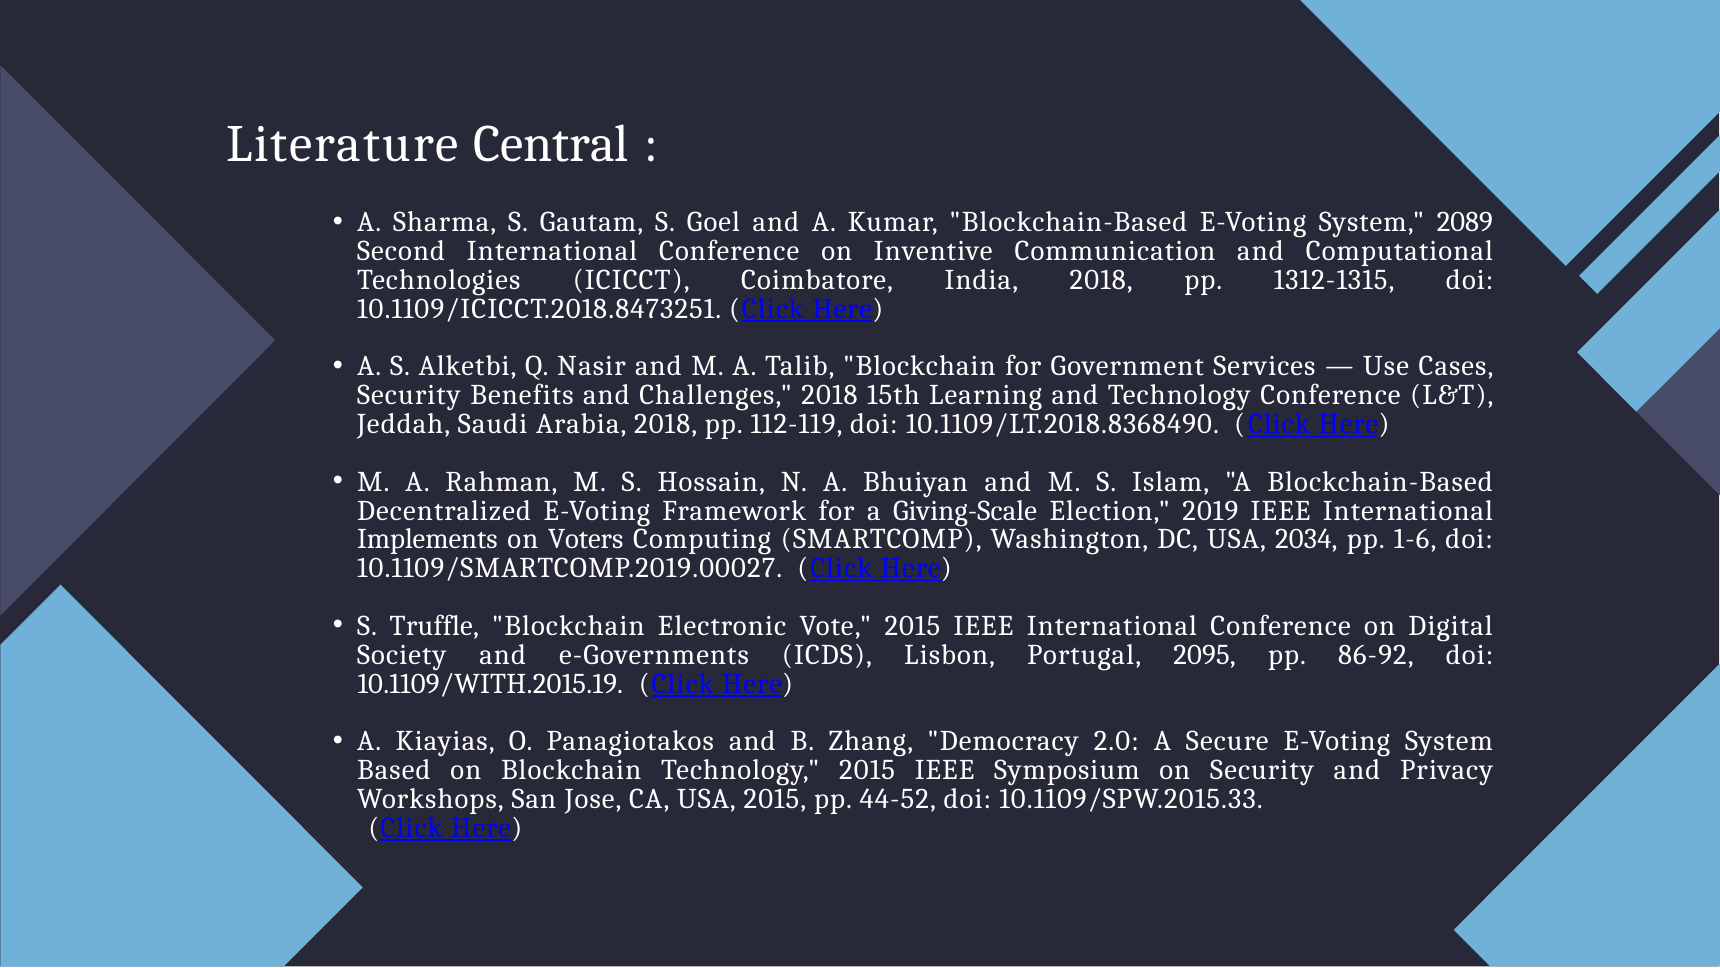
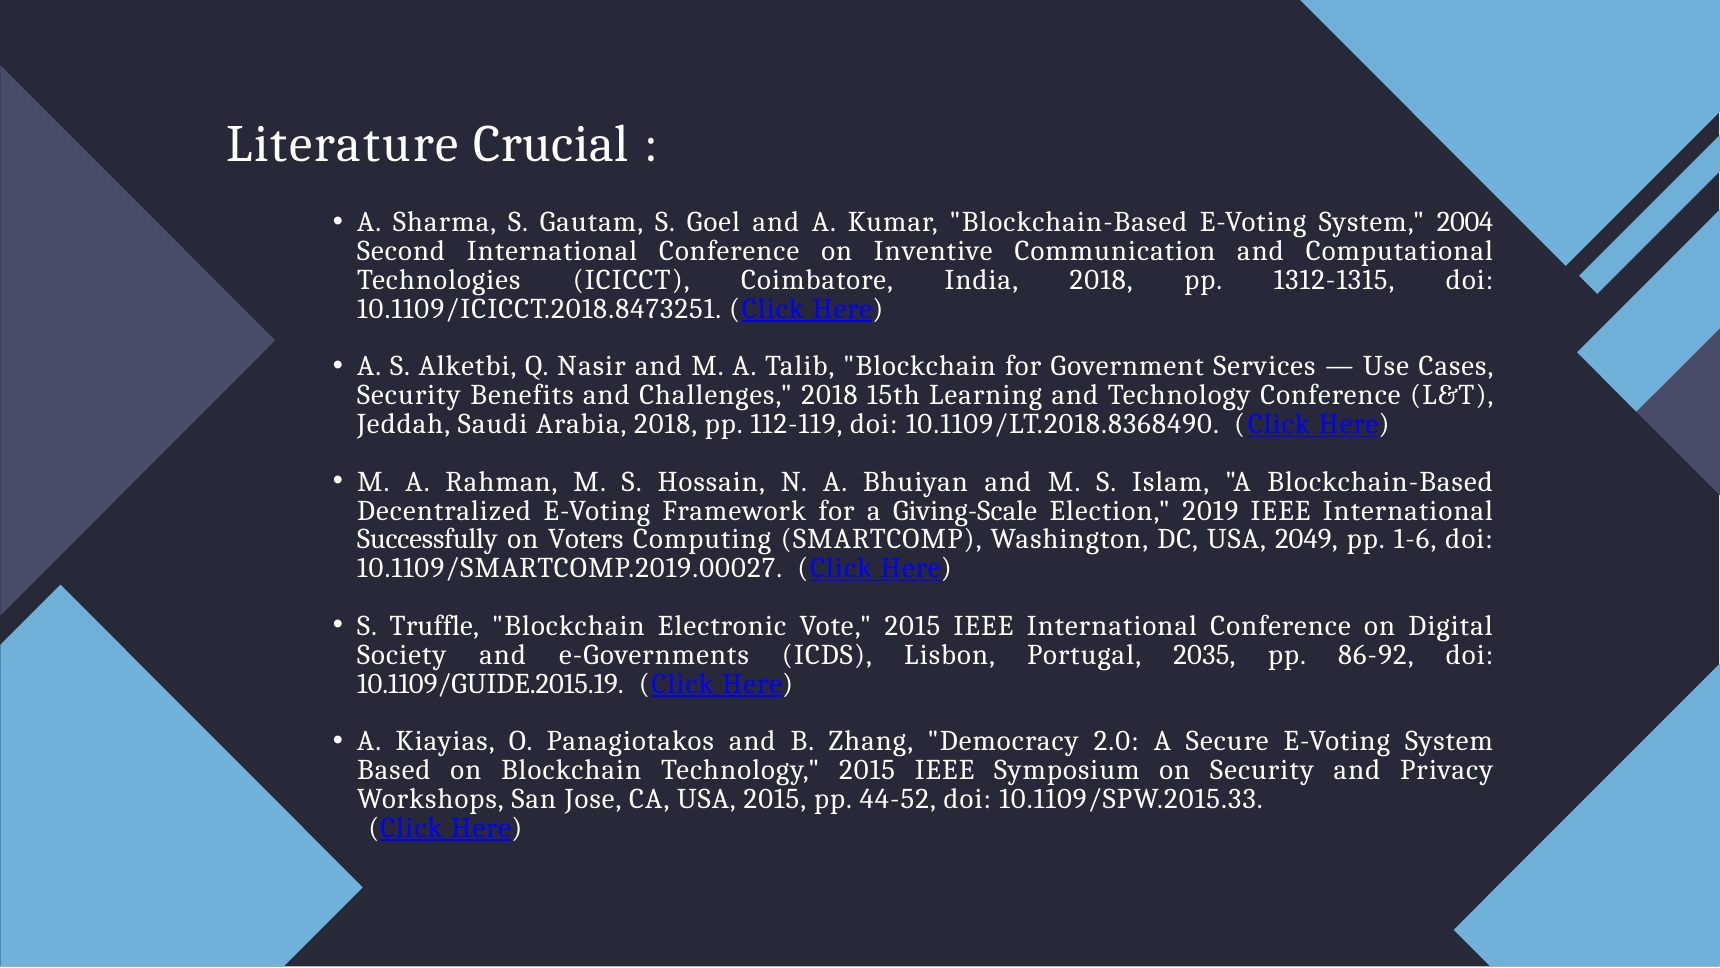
Central: Central -> Crucial
2089: 2089 -> 2004
Implements: Implements -> Successfully
2034: 2034 -> 2049
2095: 2095 -> 2035
10.1109/WITH.2015.19: 10.1109/WITH.2015.19 -> 10.1109/GUIDE.2015.19
